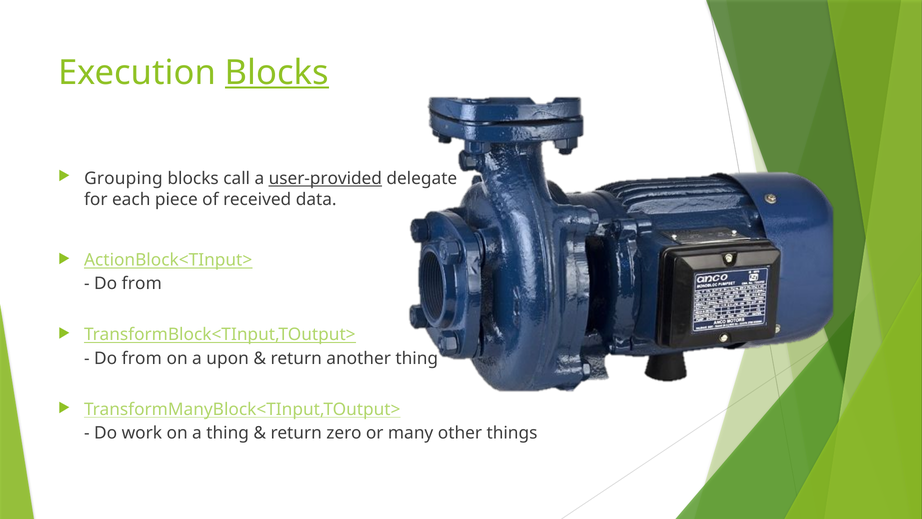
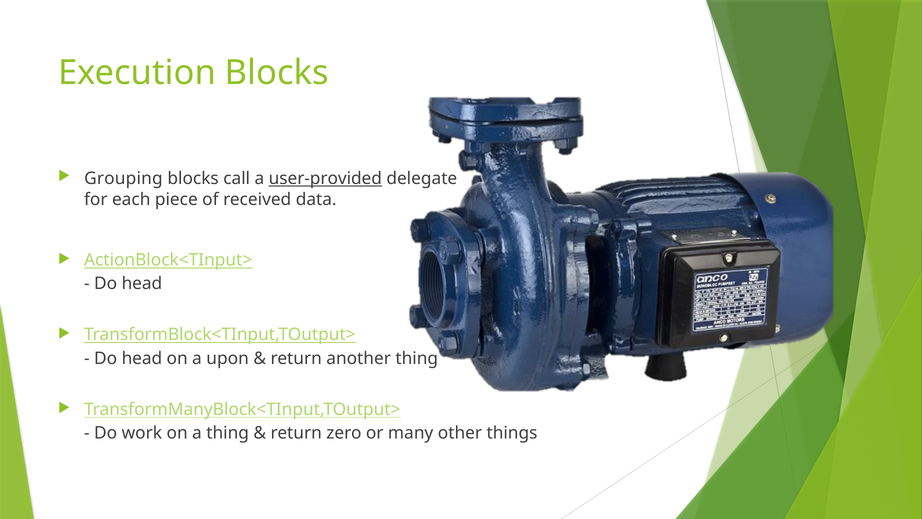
Blocks at (277, 73) underline: present -> none
from at (142, 283): from -> head
from at (142, 358): from -> head
